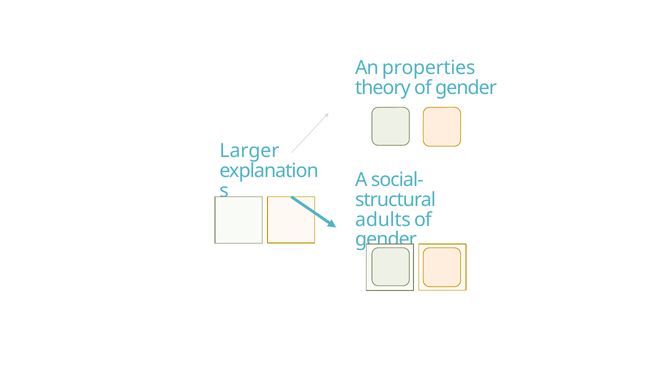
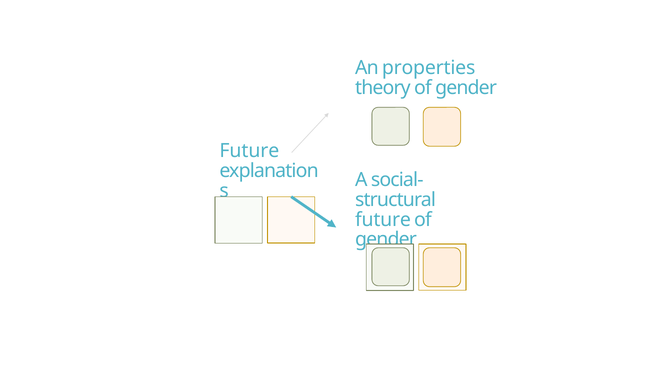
Larger at (249, 151): Larger -> Future
adults at (383, 220): adults -> future
